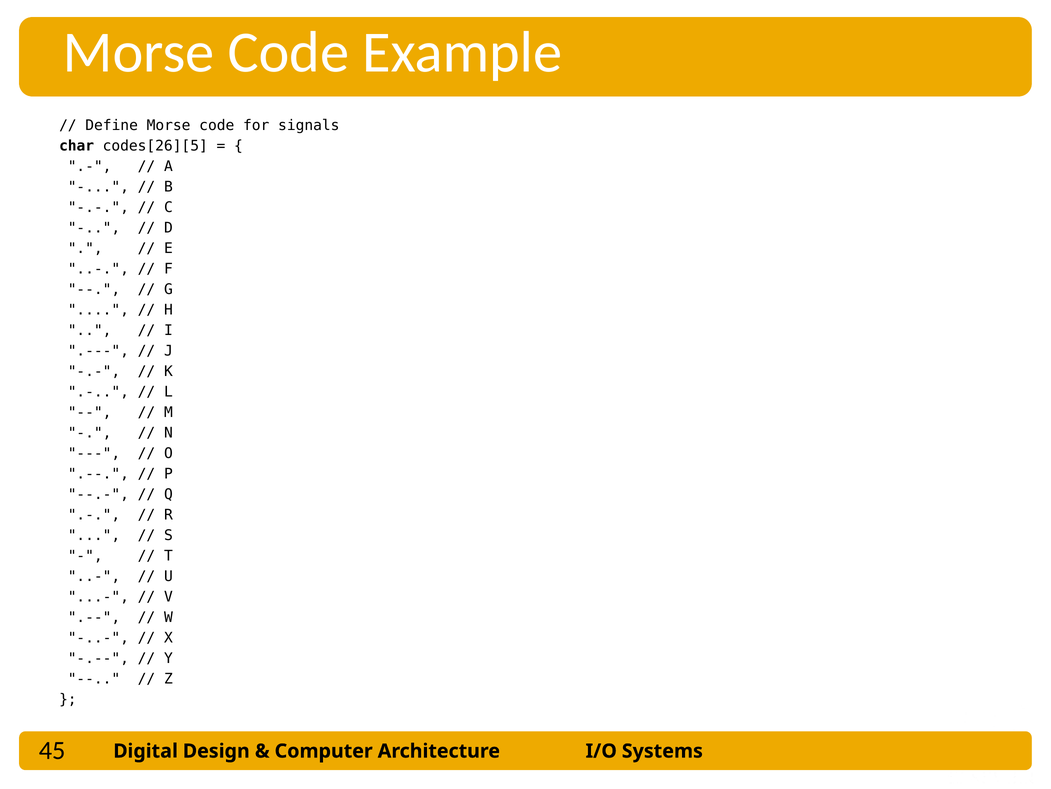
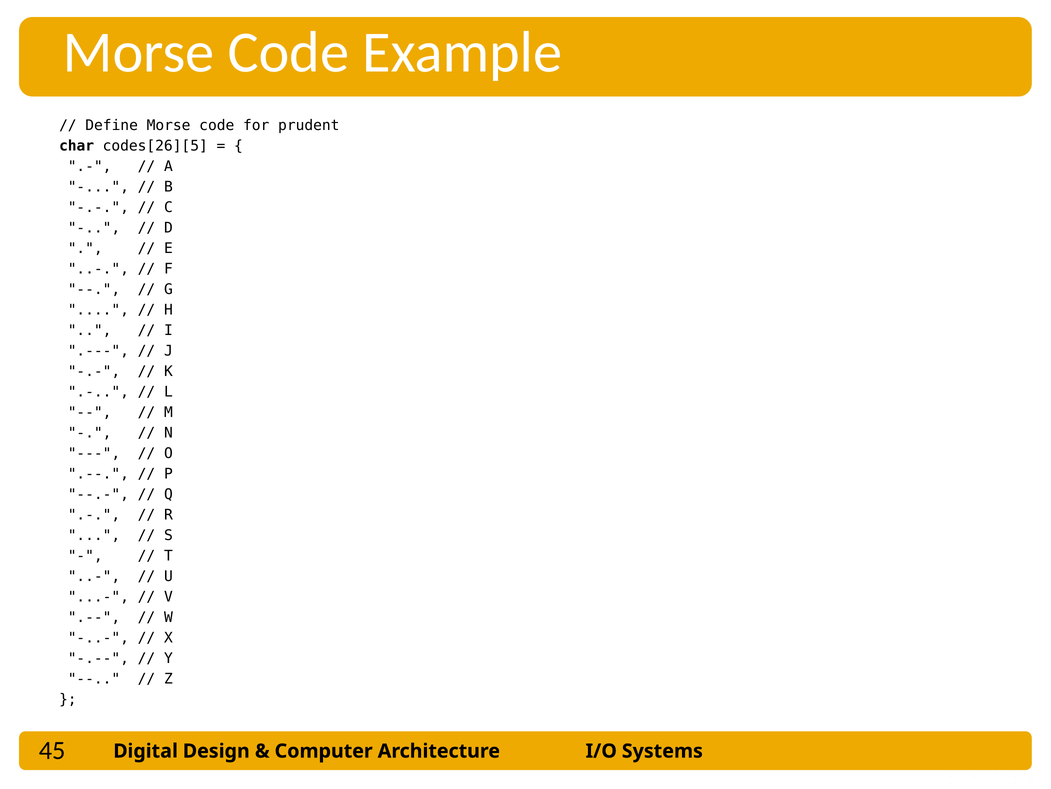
signals: signals -> prudent
